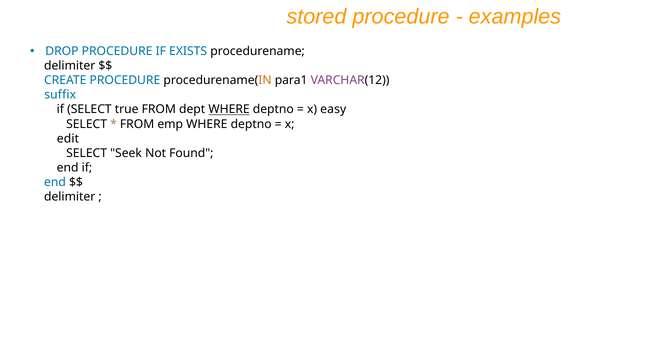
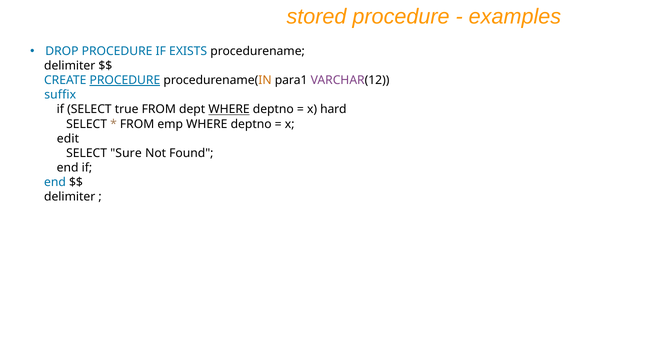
PROCEDURE at (125, 80) underline: none -> present
easy: easy -> hard
Seek: Seek -> Sure
